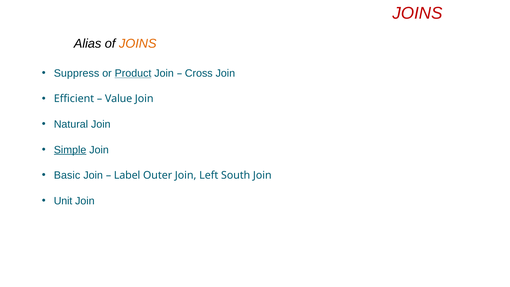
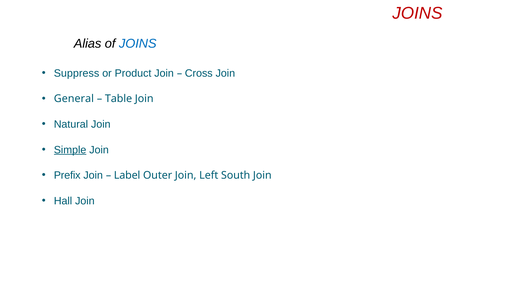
JOINS at (138, 44) colour: orange -> blue
Product underline: present -> none
Efficient: Efficient -> General
Value: Value -> Table
Basic: Basic -> Prefix
Unit: Unit -> Hall
